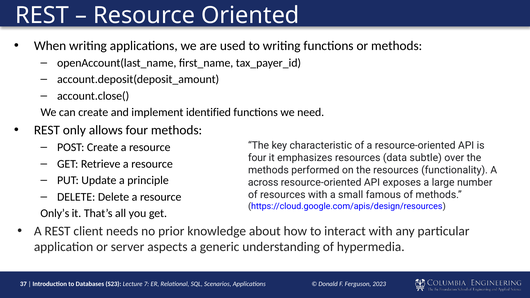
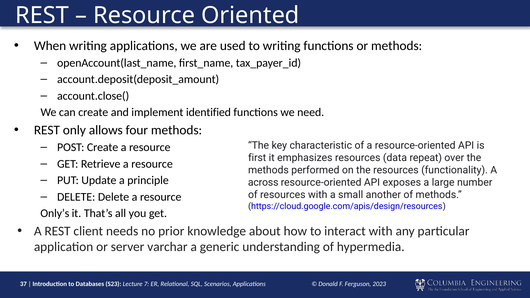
four at (257, 158): four -> first
subtle: subtle -> repeat
famous: famous -> another
aspects: aspects -> varchar
